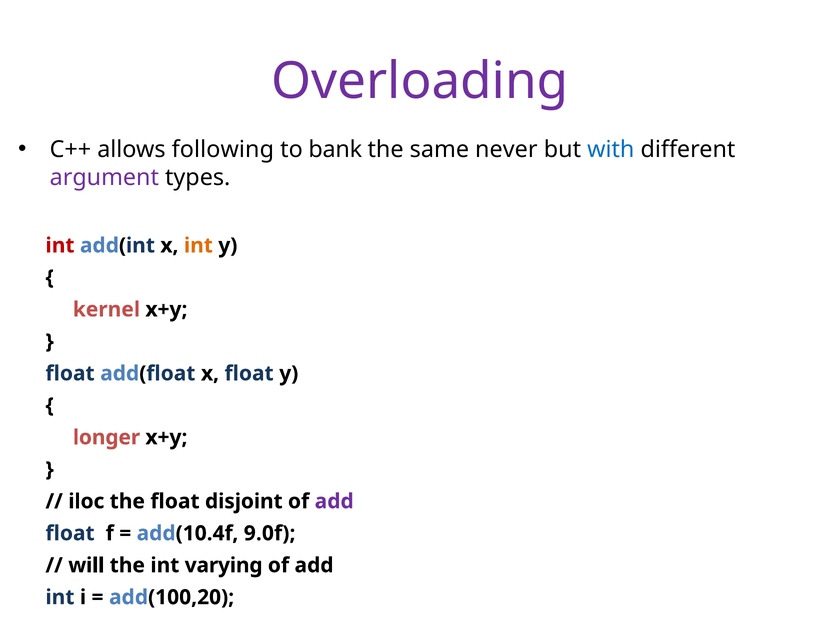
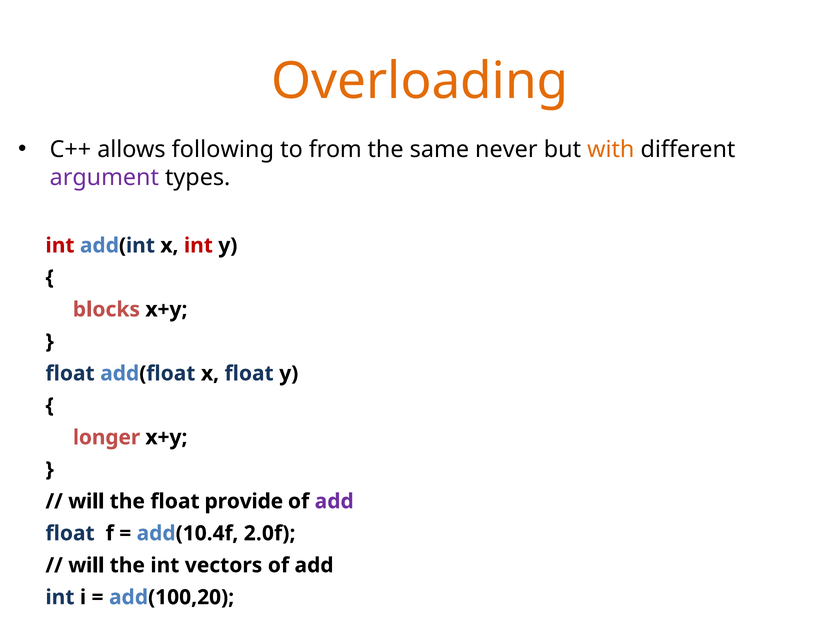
Overloading colour: purple -> orange
bank: bank -> from
with colour: blue -> orange
int at (198, 246) colour: orange -> red
kernel: kernel -> blocks
iloc at (86, 501): iloc -> will
disjoint: disjoint -> provide
9.0f: 9.0f -> 2.0f
varying: varying -> vectors
